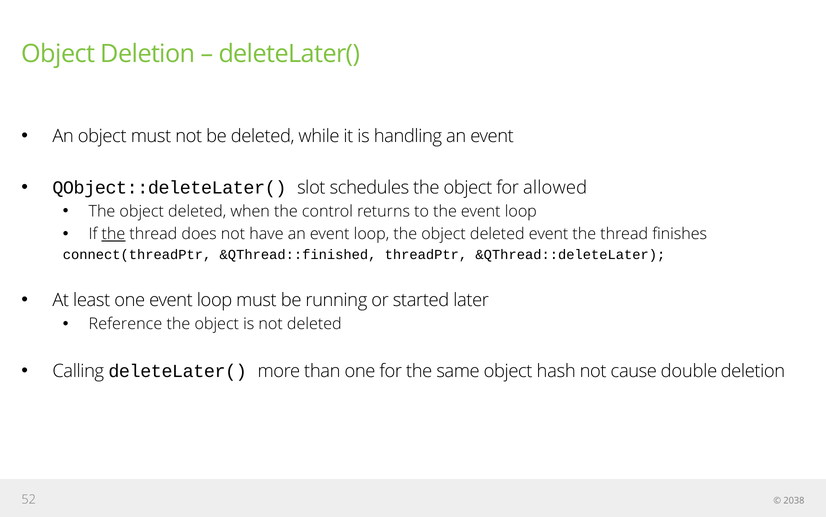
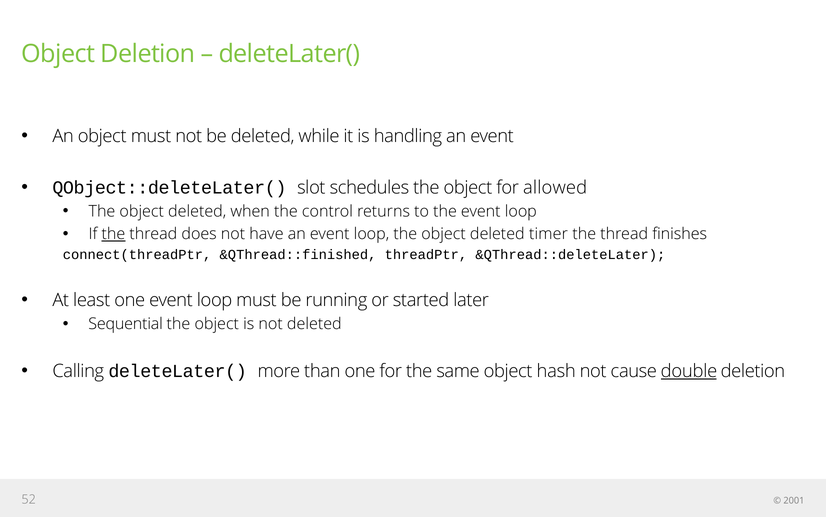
deleted event: event -> timer
Reference: Reference -> Sequential
double underline: none -> present
2038: 2038 -> 2001
